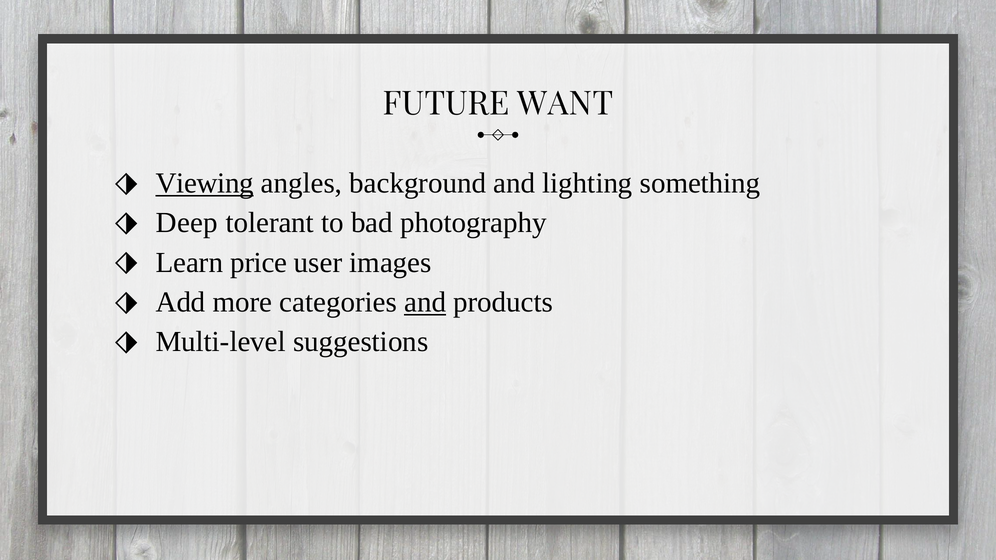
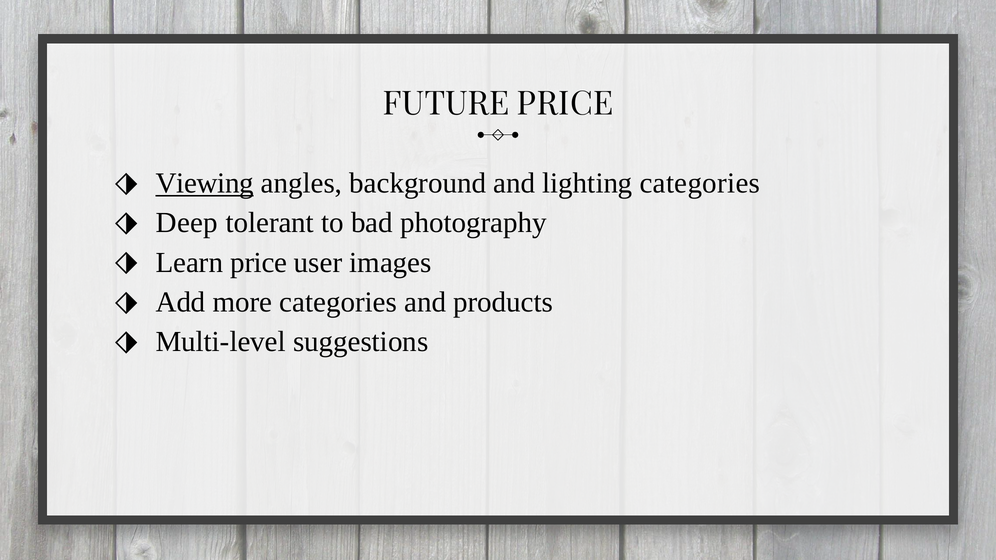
FUTURE WANT: WANT -> PRICE
lighting something: something -> categories
and at (425, 302) underline: present -> none
